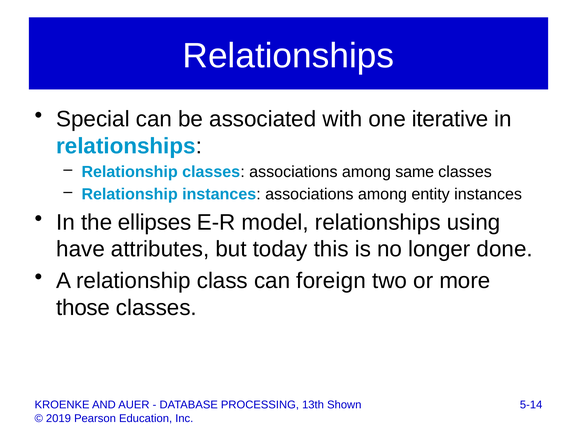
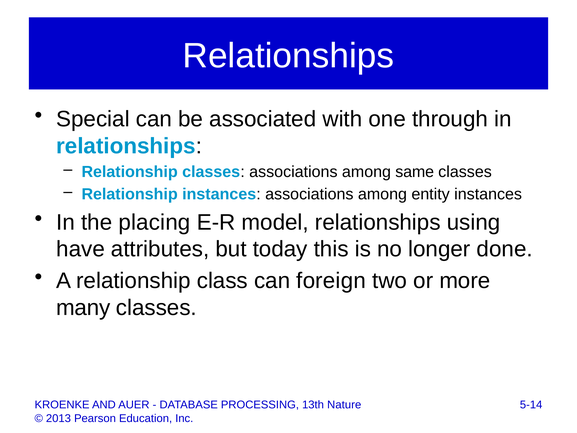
iterative: iterative -> through
ellipses: ellipses -> placing
those: those -> many
Shown: Shown -> Nature
2019: 2019 -> 2013
